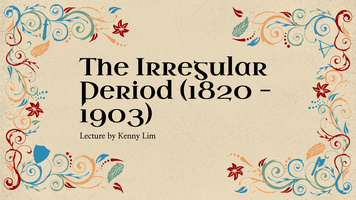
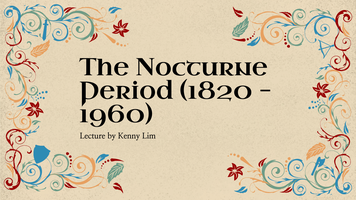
Irregular: Irregular -> Nocturne
1903: 1903 -> 1960
